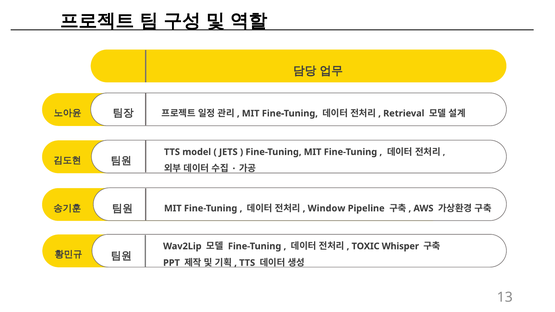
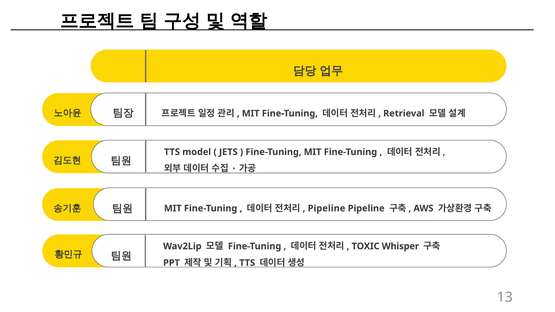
Window at (327, 208): Window -> Pipeline
